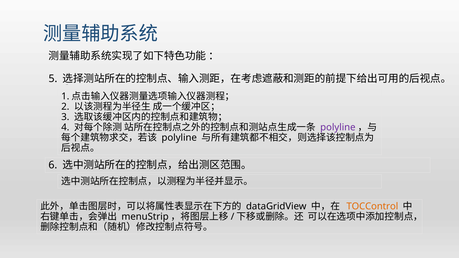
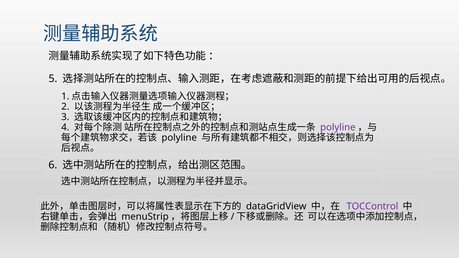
TOCControl colour: orange -> purple
